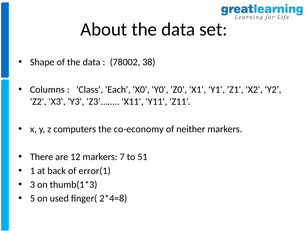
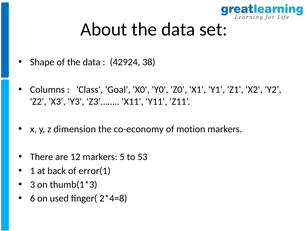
78002: 78002 -> 42924
Each: Each -> Goal
computers: computers -> dimension
neither: neither -> motion
7: 7 -> 5
51: 51 -> 53
5: 5 -> 6
